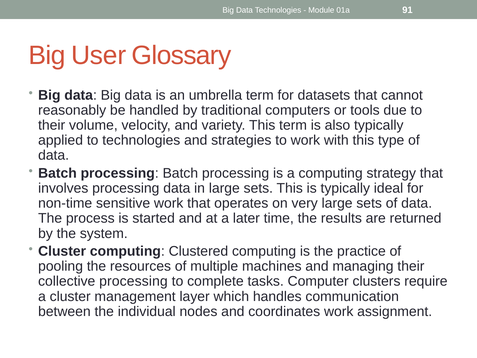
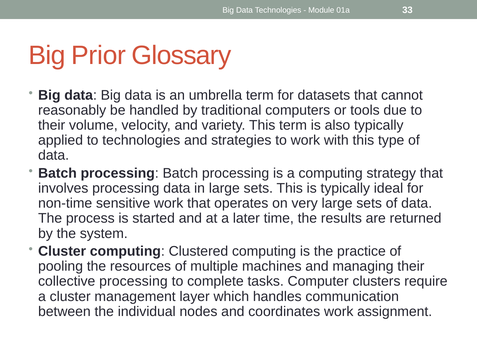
91: 91 -> 33
User: User -> Prior
